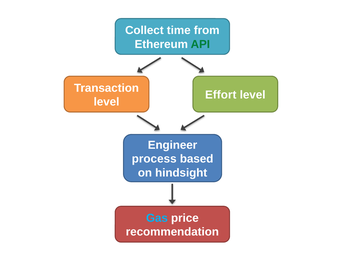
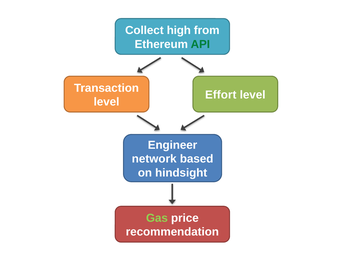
time: time -> high
process: process -> network
Gas colour: light blue -> light green
